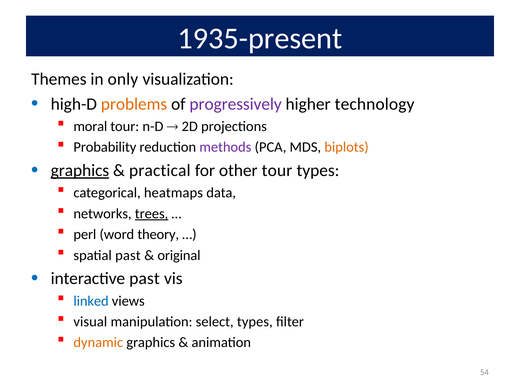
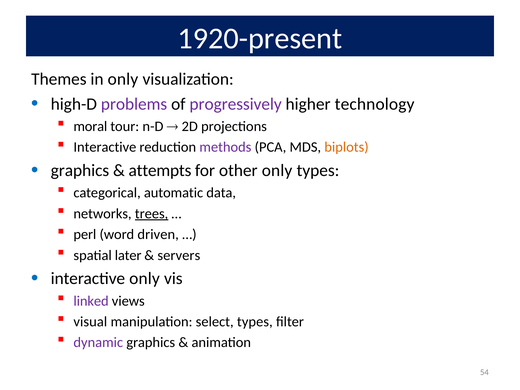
1935-present: 1935-present -> 1920-present
problems colour: orange -> purple
Probability at (105, 147): Probability -> Interactive
graphics at (80, 171) underline: present -> none
practical: practical -> attempts
other tour: tour -> only
heatmaps: heatmaps -> automatic
theory: theory -> driven
spatial past: past -> later
original: original -> servers
interactive past: past -> only
linked colour: blue -> purple
dynamic colour: orange -> purple
